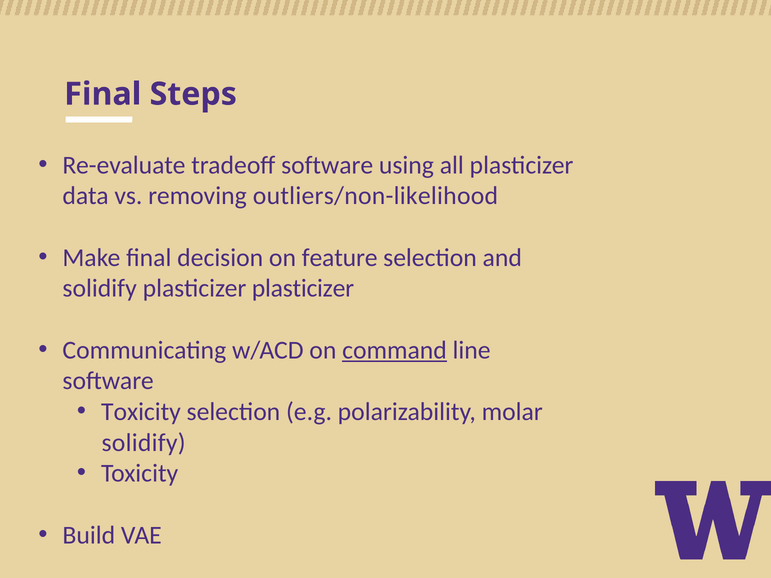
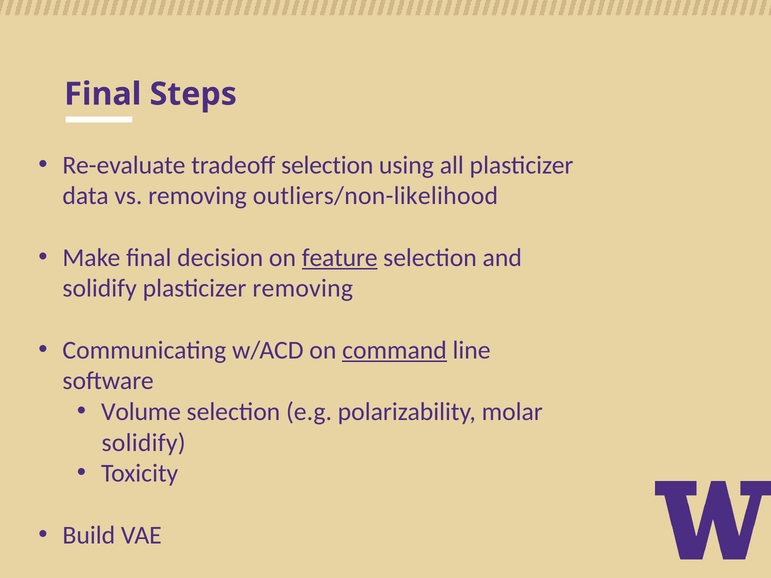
tradeoff software: software -> selection
feature underline: none -> present
plasticizer plasticizer: plasticizer -> removing
Toxicity at (141, 412): Toxicity -> Volume
